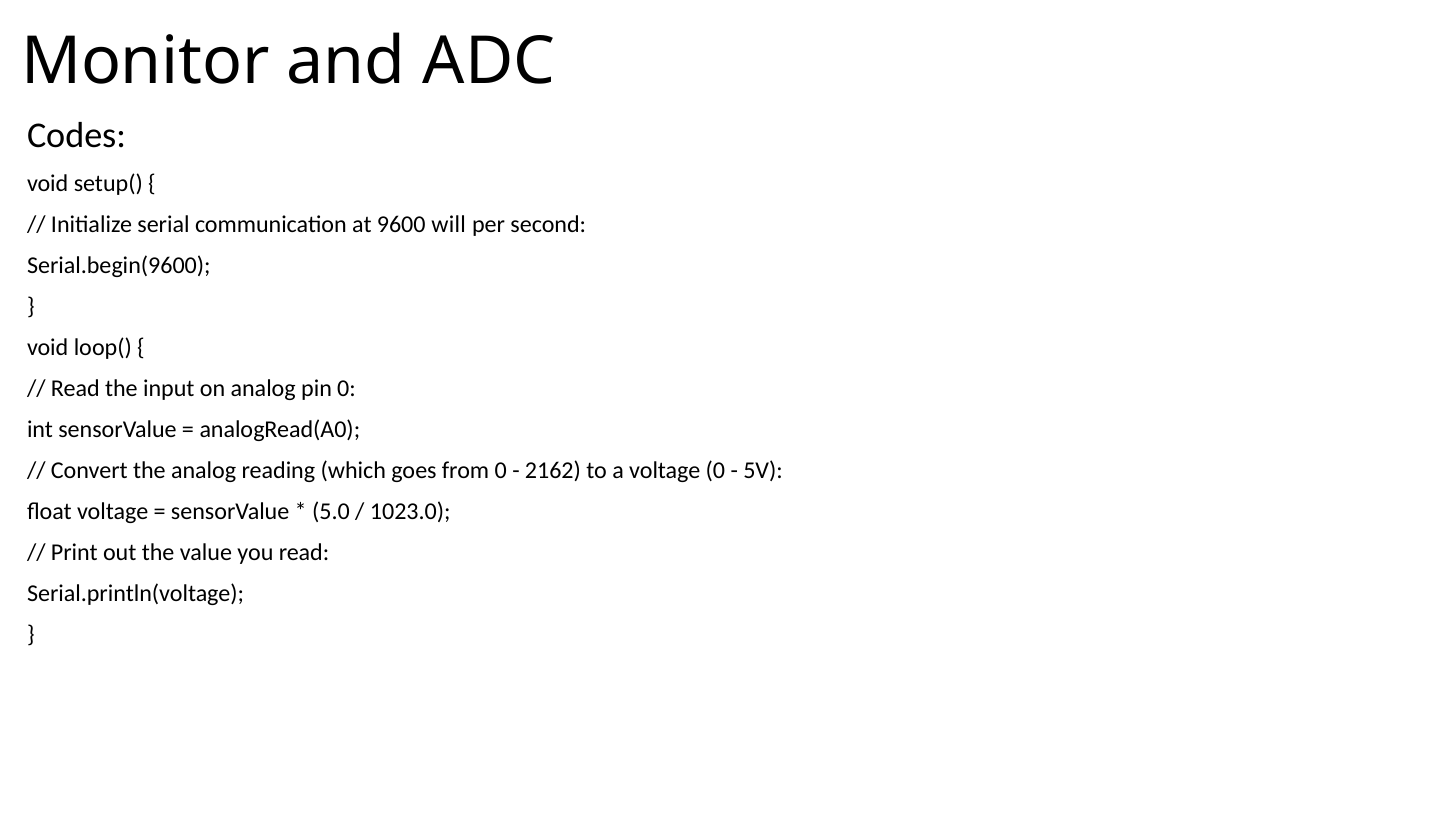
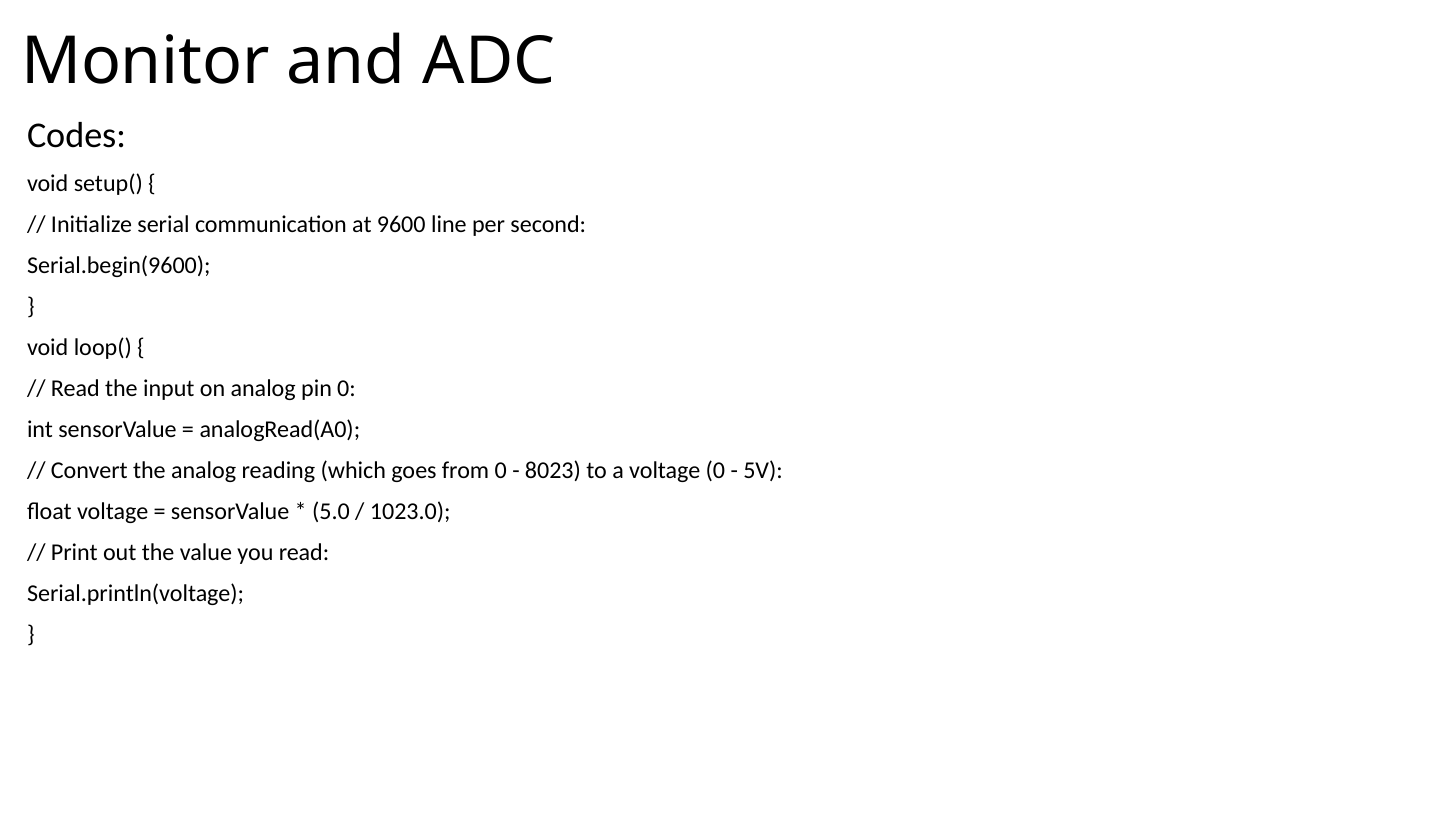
will: will -> line
2162: 2162 -> 8023
